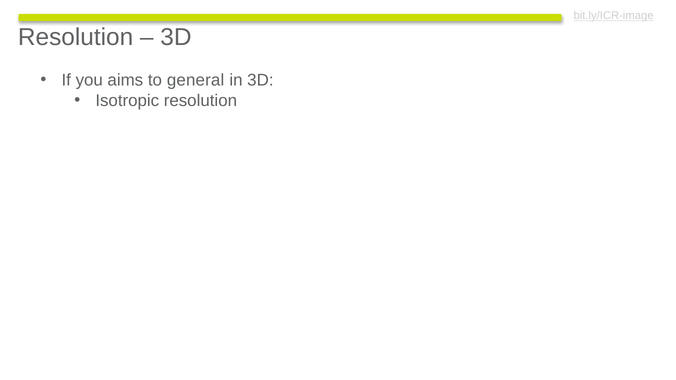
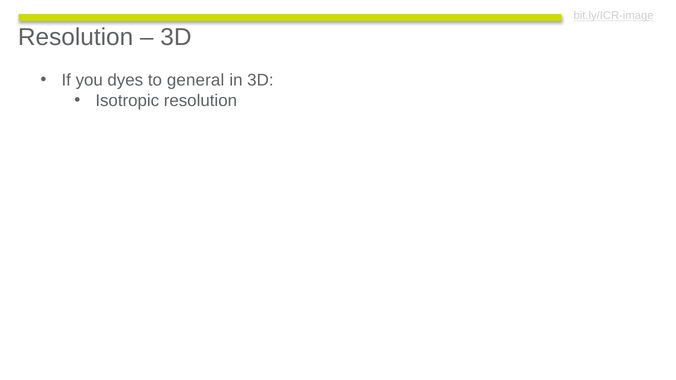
aims: aims -> dyes
